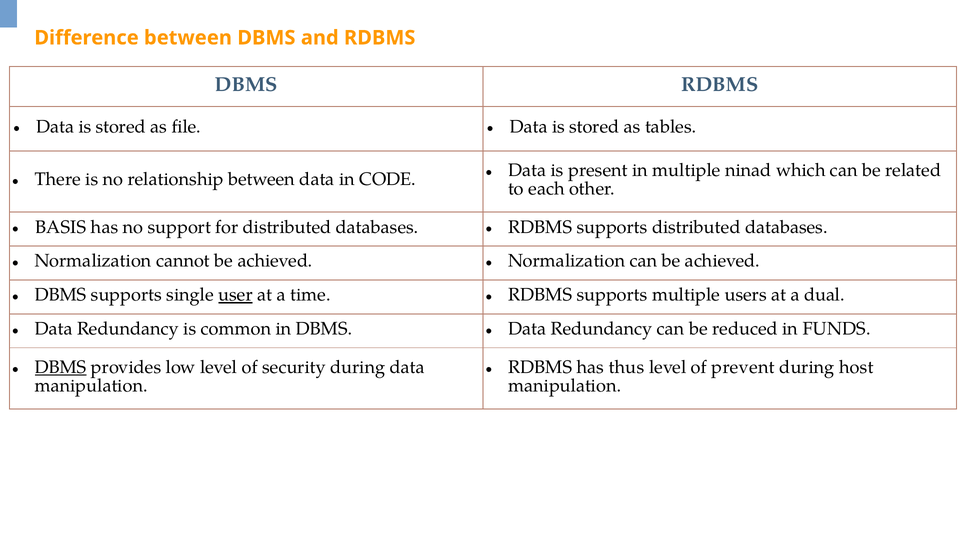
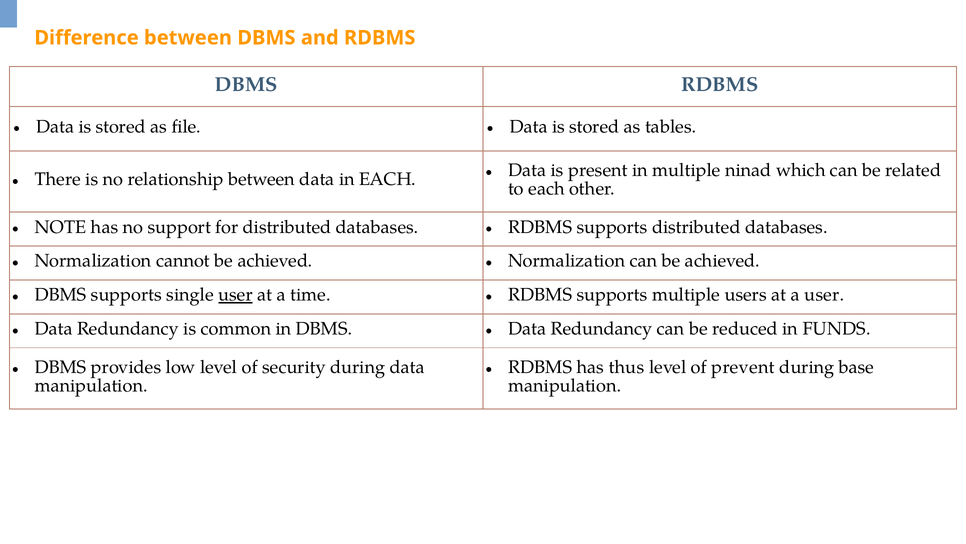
in CODE: CODE -> EACH
BASIS: BASIS -> NOTE
a dual: dual -> user
DBMS at (61, 367) underline: present -> none
host: host -> base
